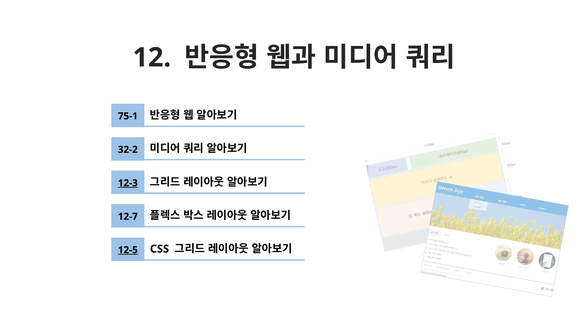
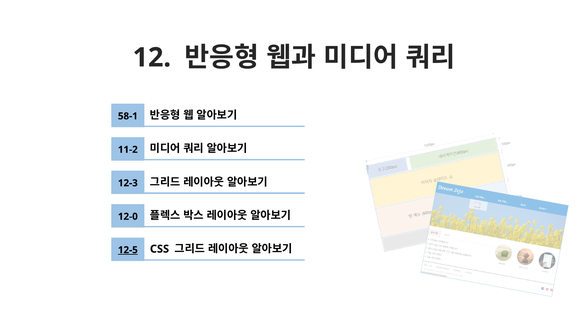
75-1: 75-1 -> 58-1
32-2: 32-2 -> 11-2
12-3 underline: present -> none
12-7: 12-7 -> 12-0
